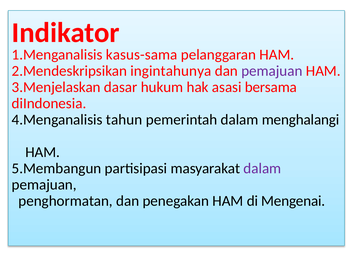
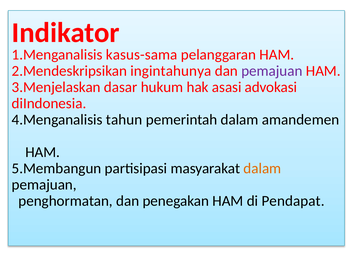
bersama: bersama -> advokasi
menghalangi: menghalangi -> amandemen
dalam at (262, 169) colour: purple -> orange
Mengenai: Mengenai -> Pendapat
